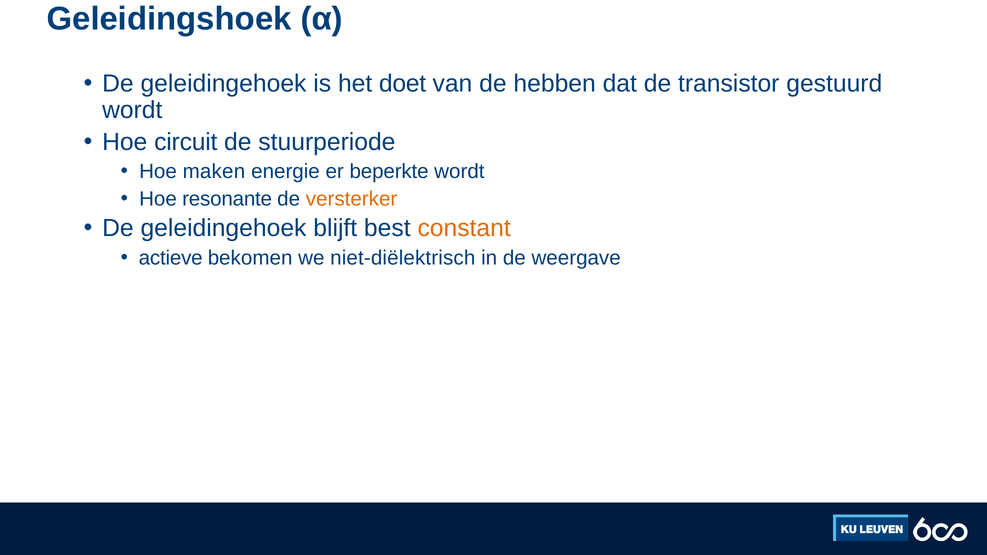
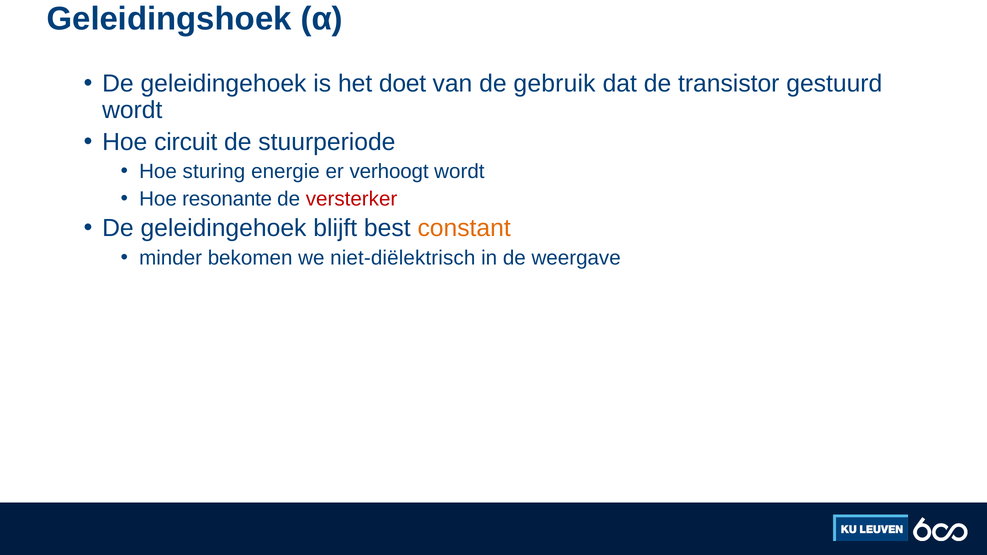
hebben: hebben -> gebruik
maken: maken -> sturing
beperkte: beperkte -> verhoogt
versterker colour: orange -> red
actieve: actieve -> minder
